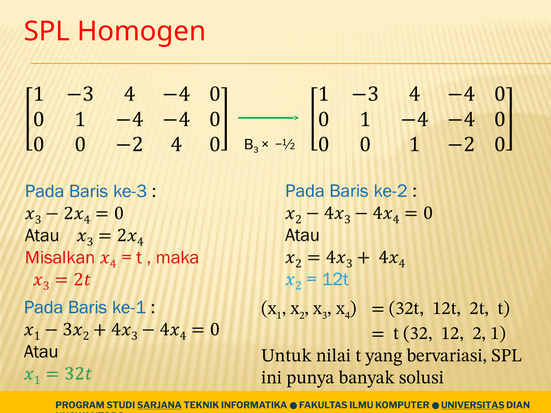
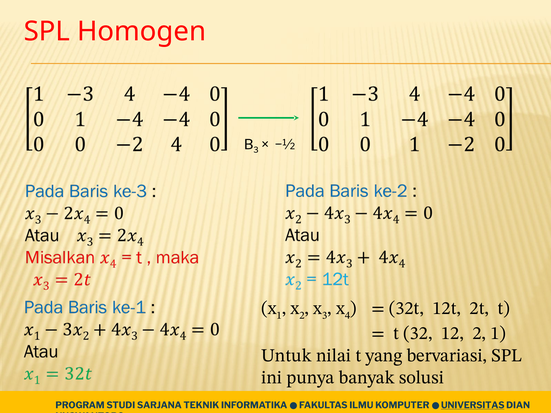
SARJANA underline: present -> none
